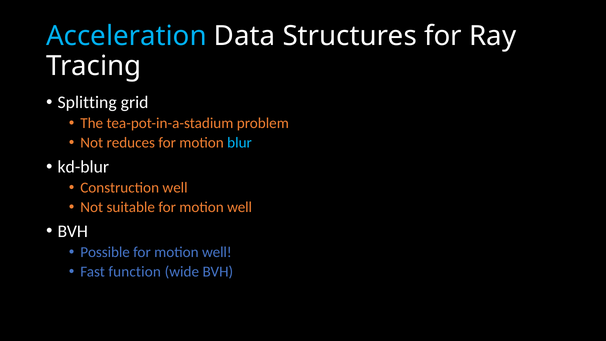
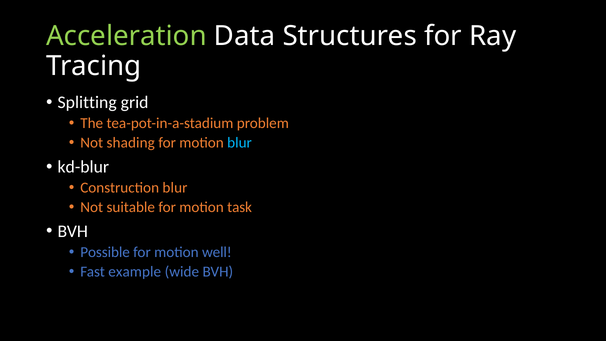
Acceleration colour: light blue -> light green
reduces: reduces -> shading
Construction well: well -> blur
suitable for motion well: well -> task
function: function -> example
